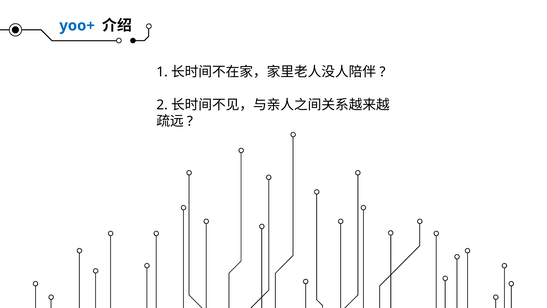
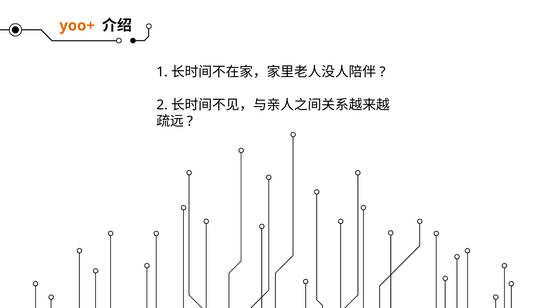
yoo+ colour: blue -> orange
